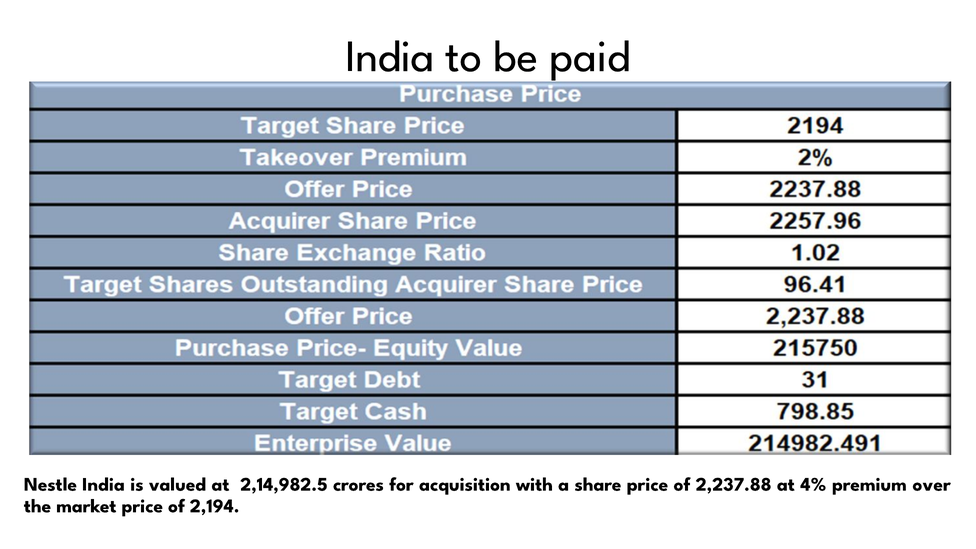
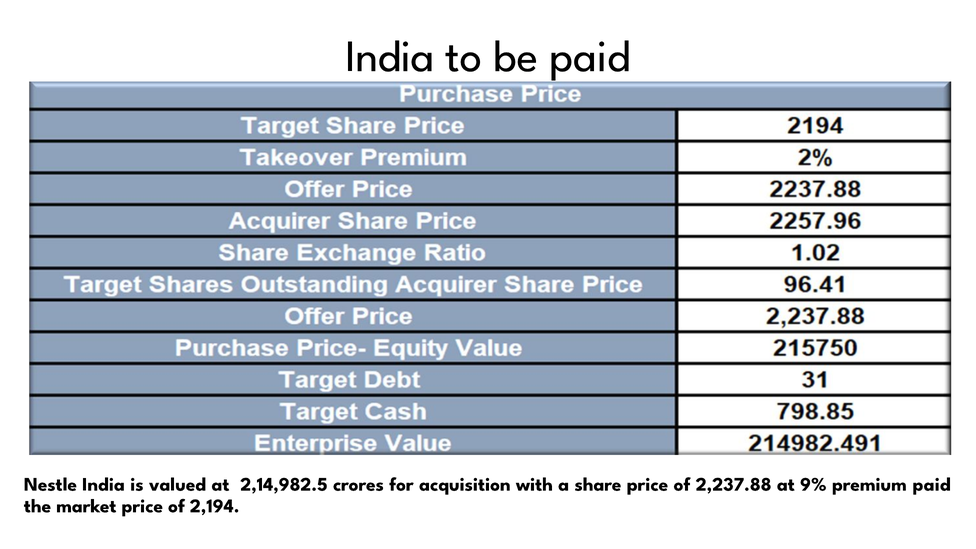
4%: 4% -> 9%
premium over: over -> paid
